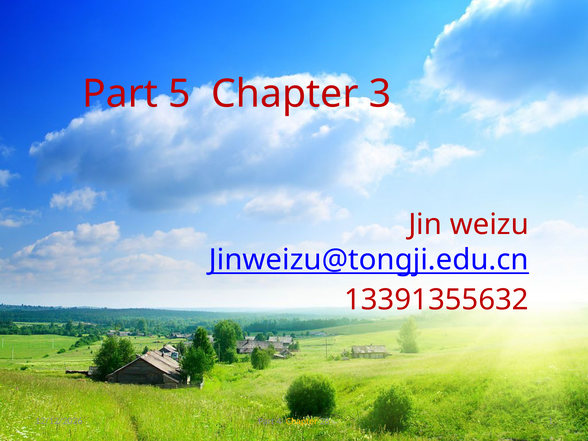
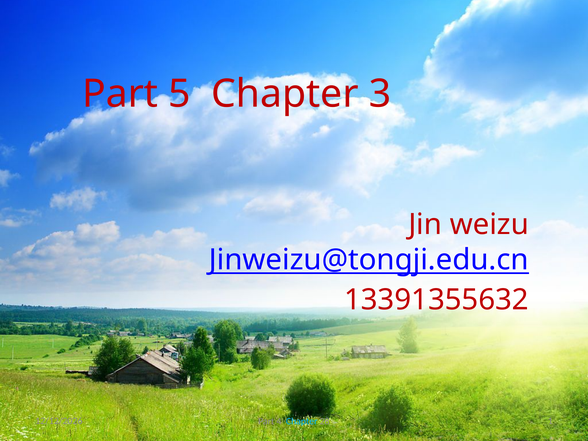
Chapter at (302, 421) colour: yellow -> light blue
